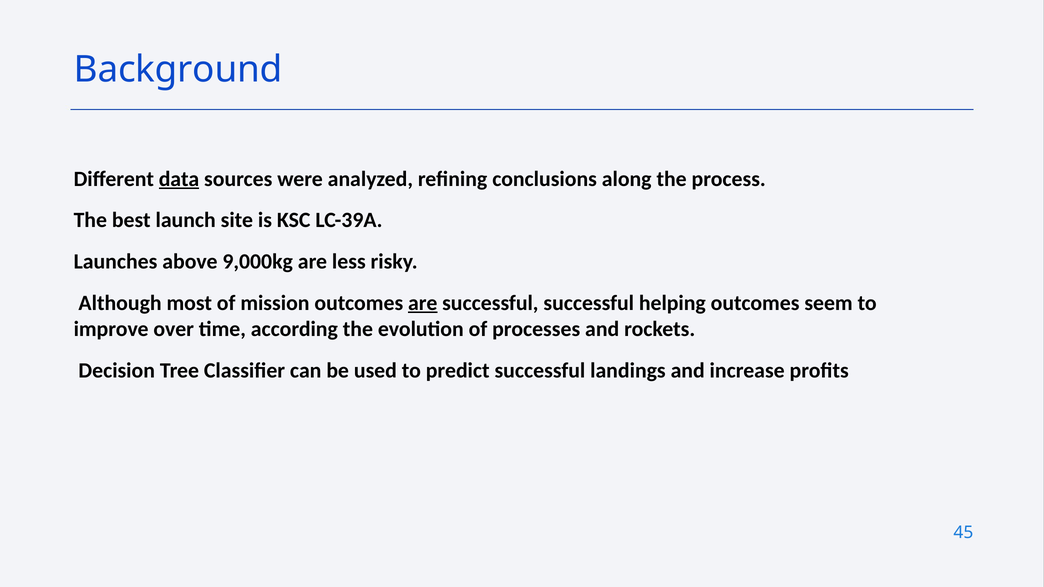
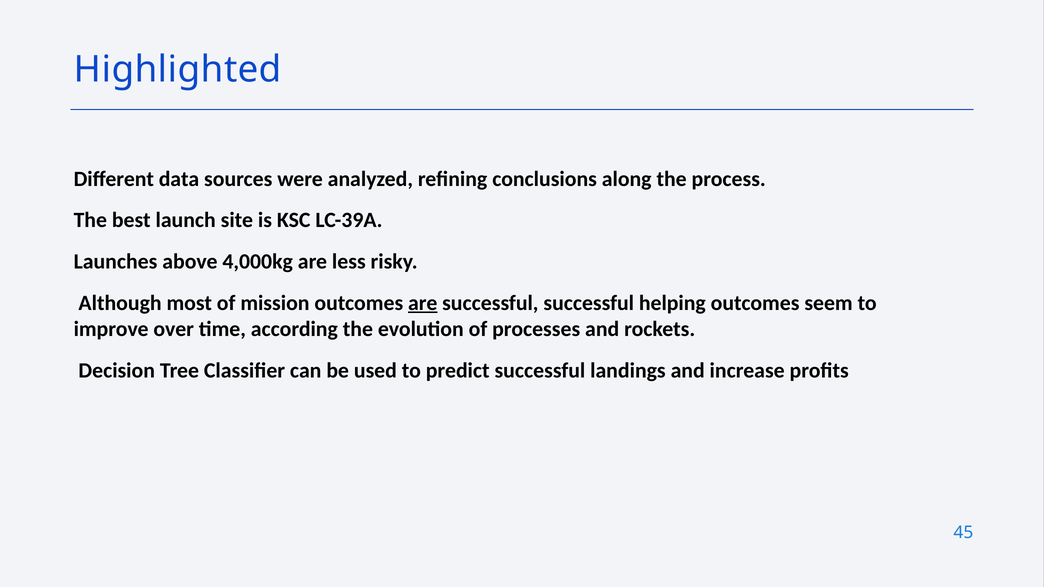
Background: Background -> Highlighted
data underline: present -> none
9,000kg: 9,000kg -> 4,000kg
